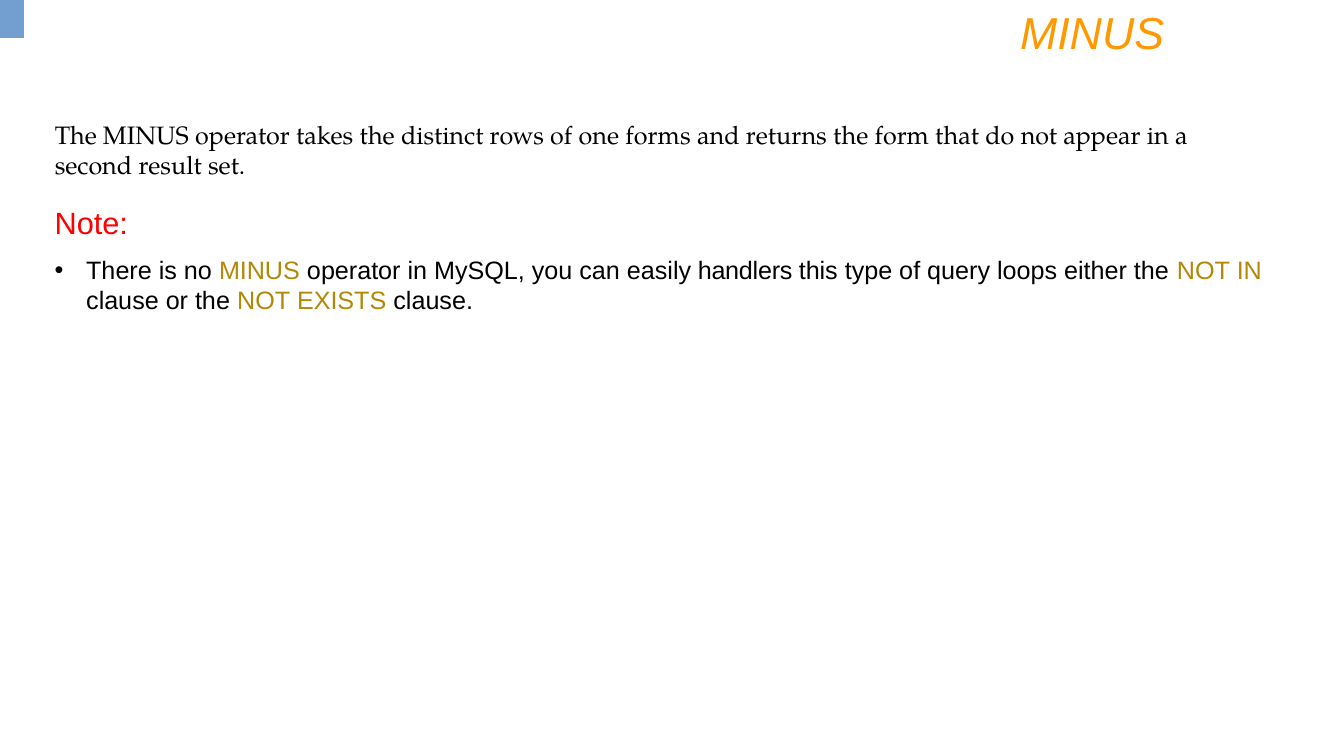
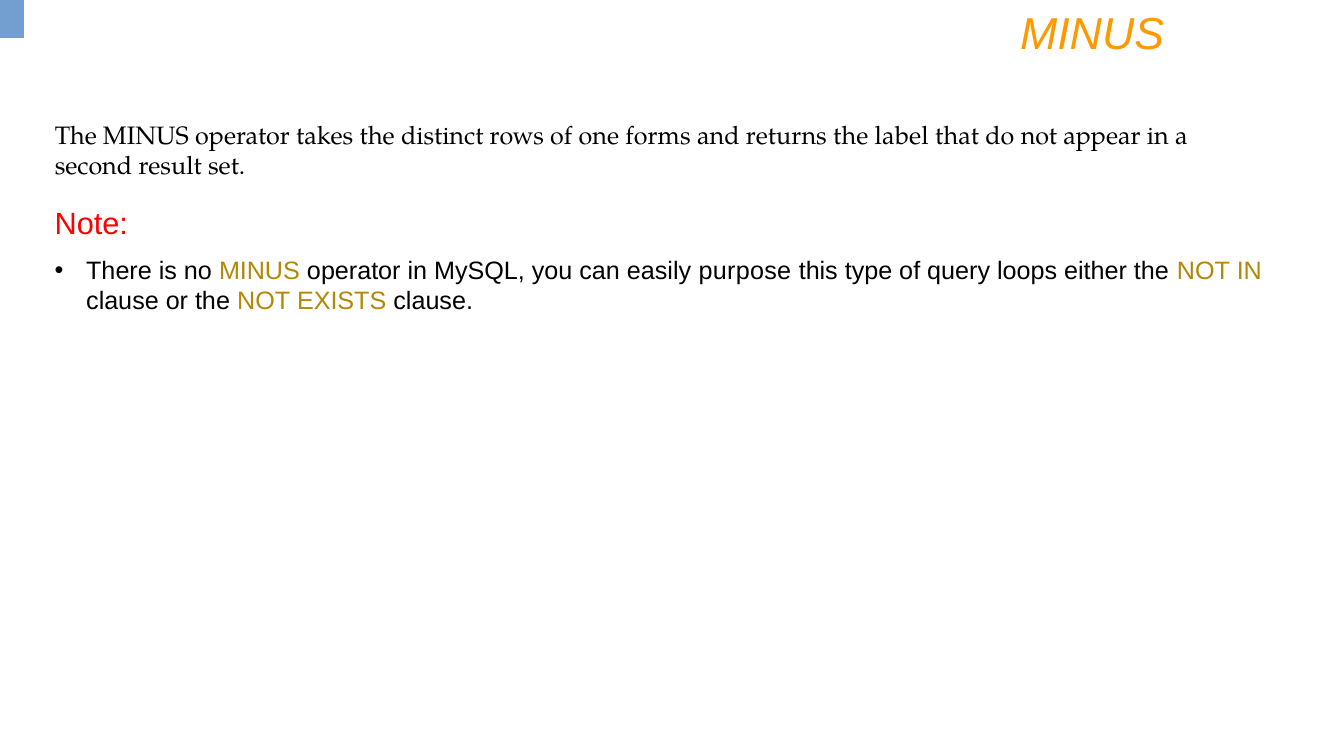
form: form -> label
handlers: handlers -> purpose
